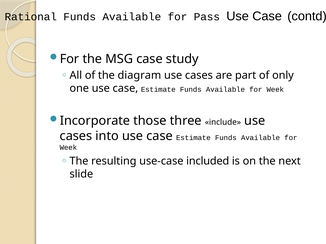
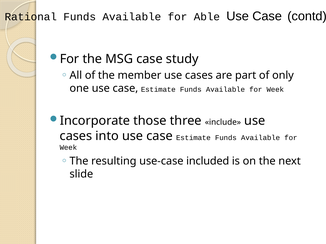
Pass: Pass -> Able
diagram: diagram -> member
